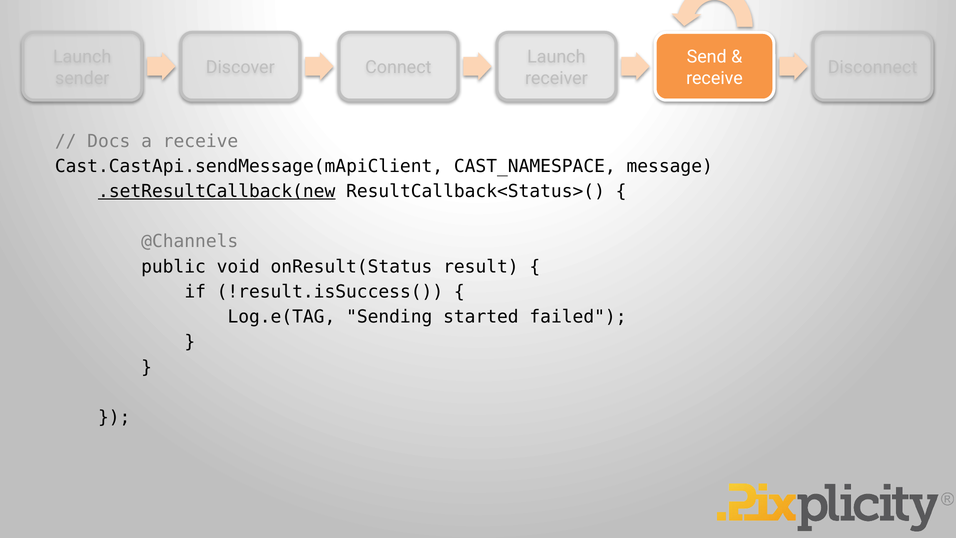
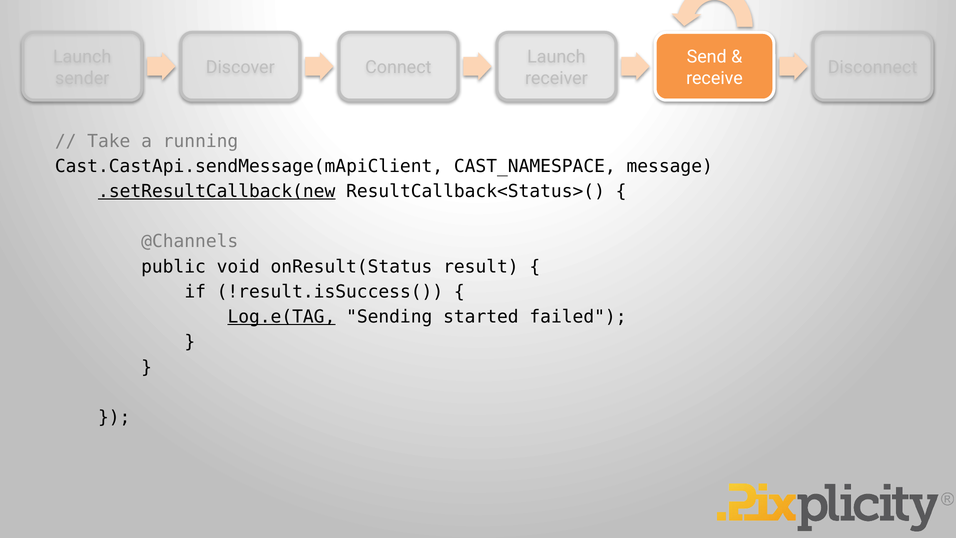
Docs: Docs -> Take
a receive: receive -> running
Log.e(TAG underline: none -> present
